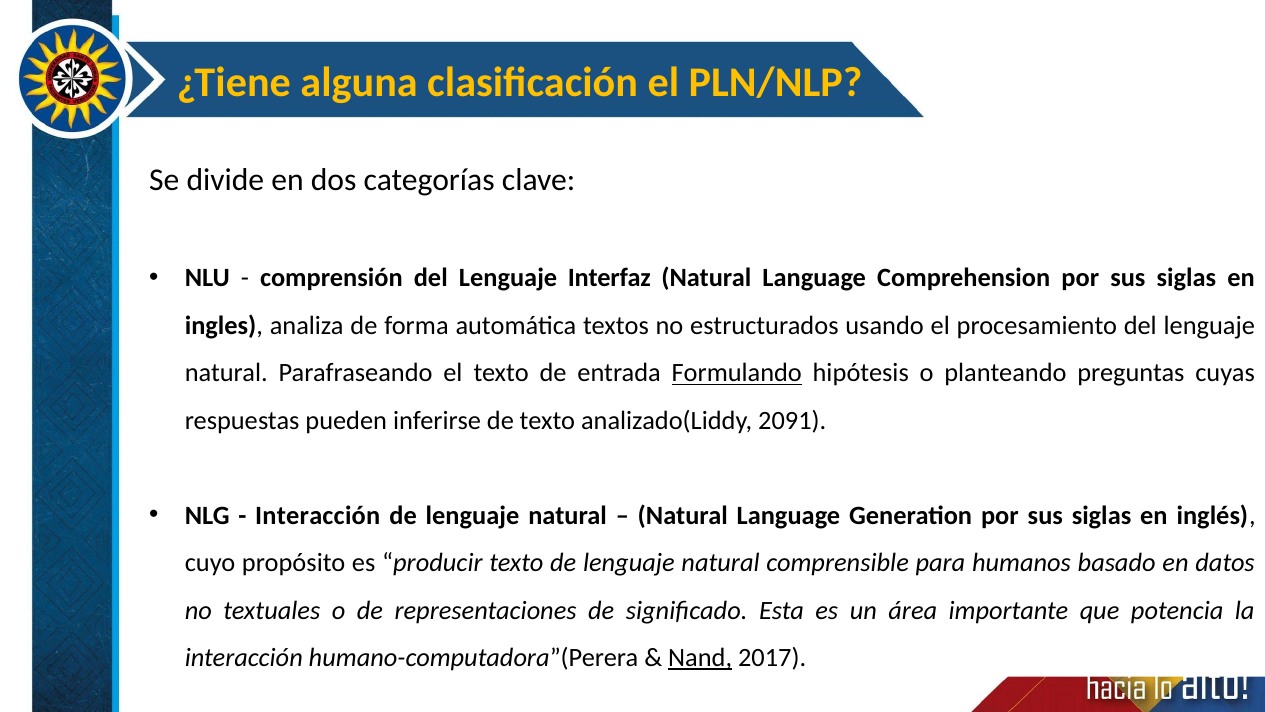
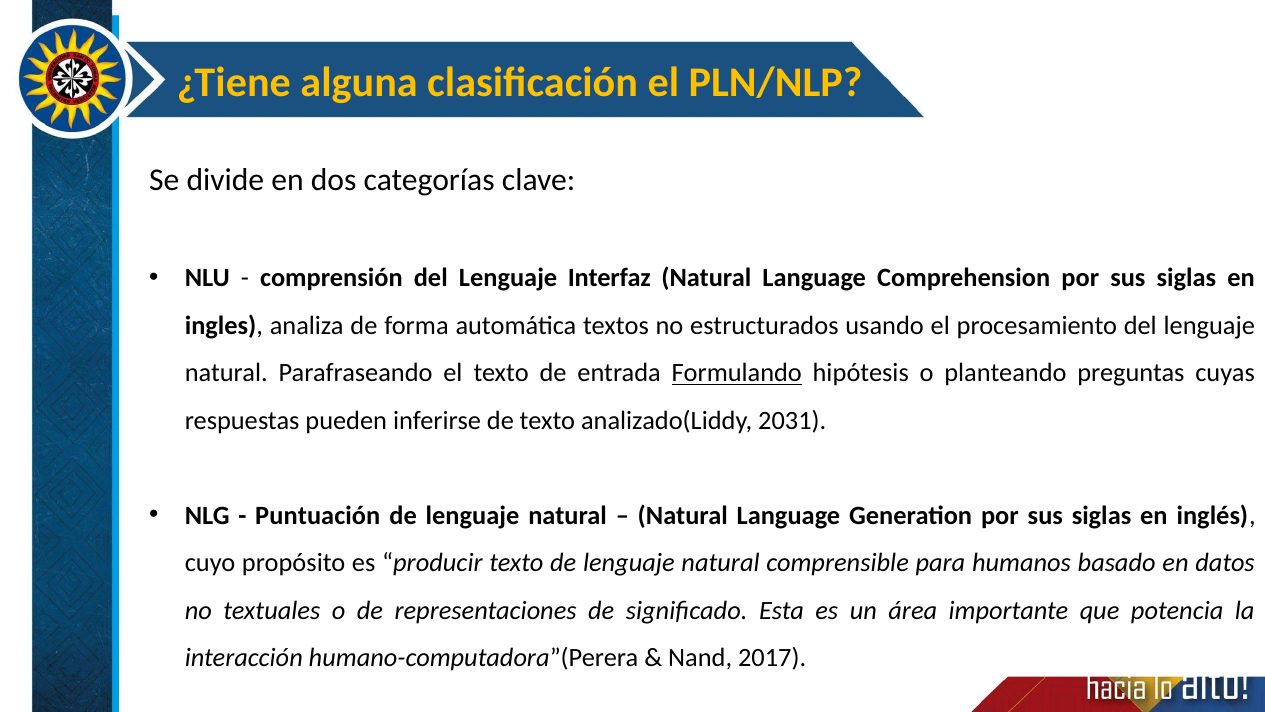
2091: 2091 -> 2031
Interacción at (318, 515): Interacción -> Puntuación
Nand underline: present -> none
